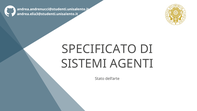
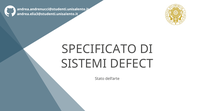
AGENTI: AGENTI -> DEFECT
